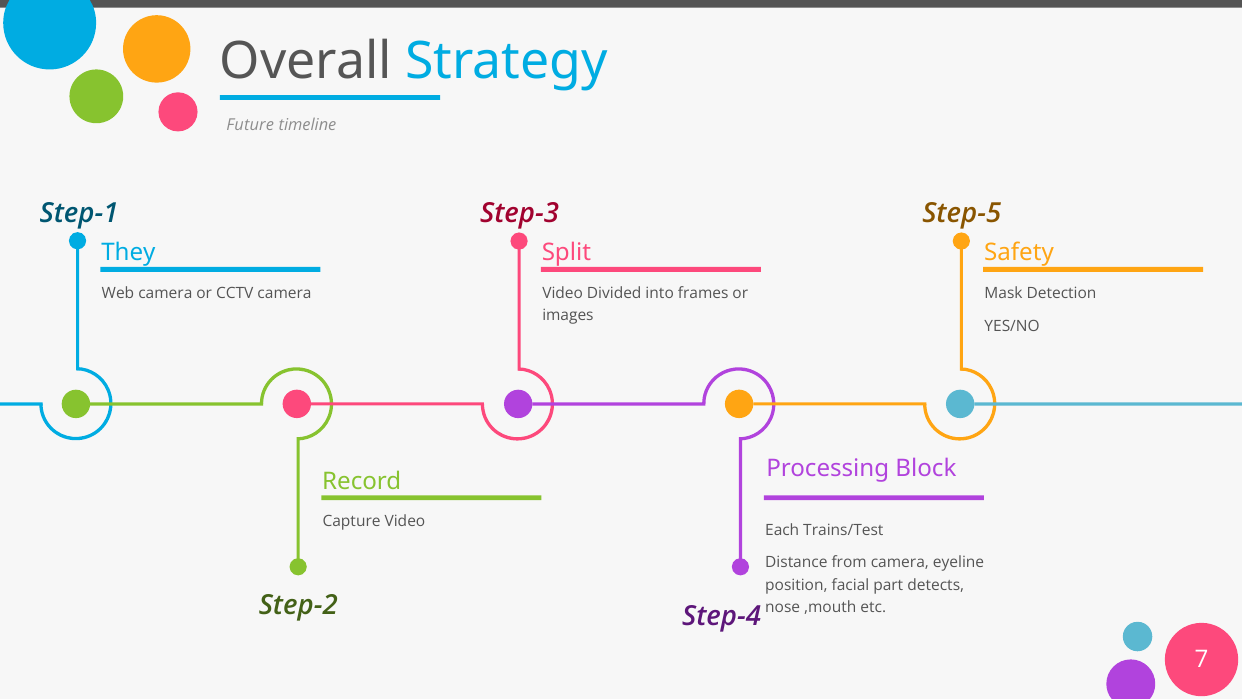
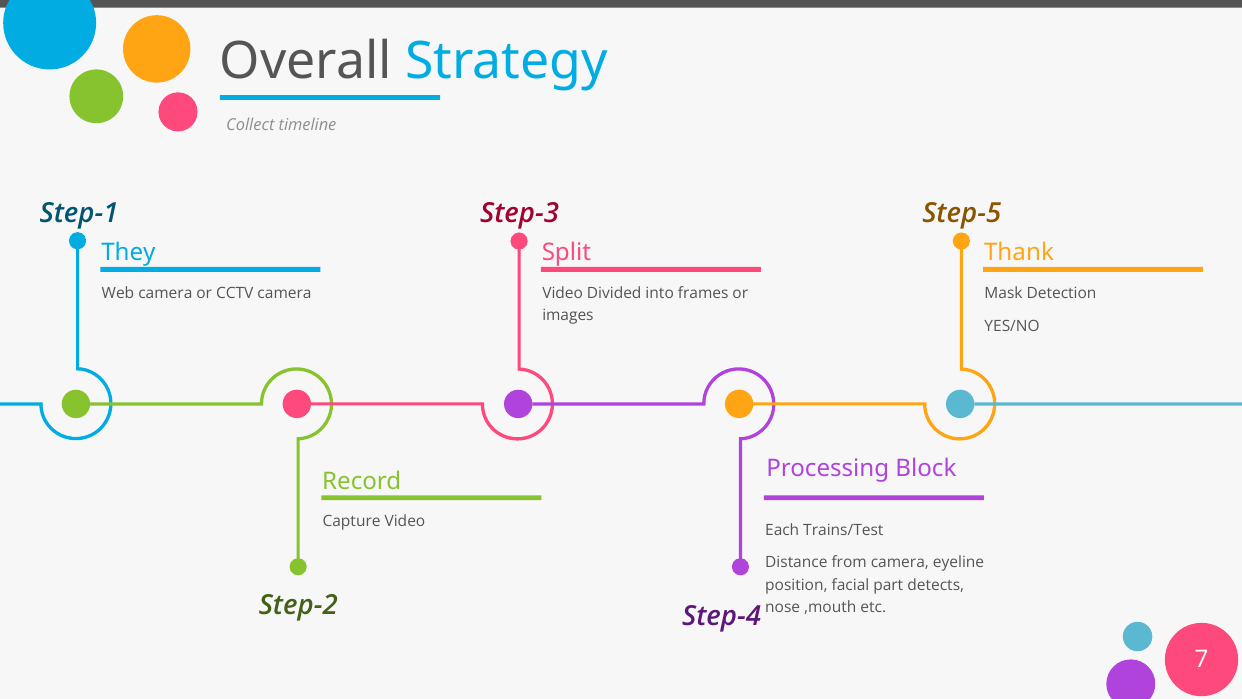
Future: Future -> Collect
Safety: Safety -> Thank
